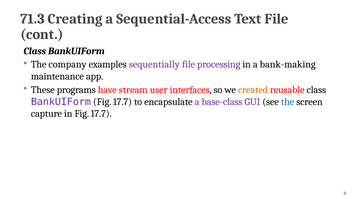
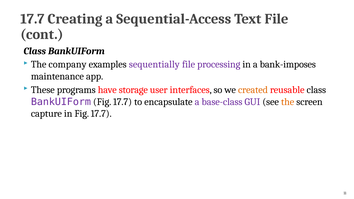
71.3 at (32, 19): 71.3 -> 17.7
bank-making: bank-making -> bank-imposes
stream: stream -> storage
the at (288, 102) colour: blue -> orange
